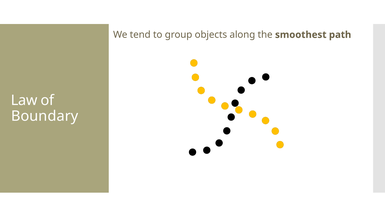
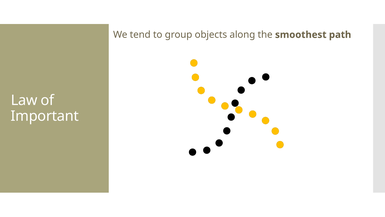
Boundary: Boundary -> Important
